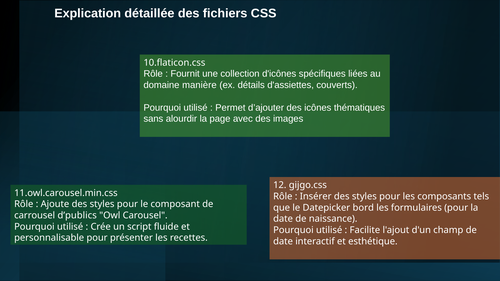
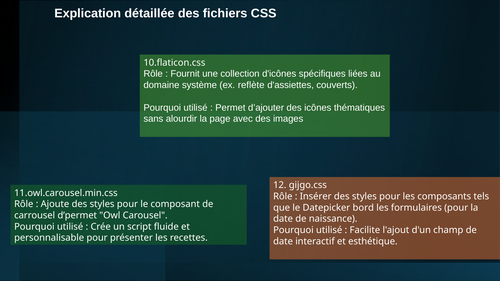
manière: manière -> système
détails: détails -> reflète
d’publics: d’publics -> d’permet
